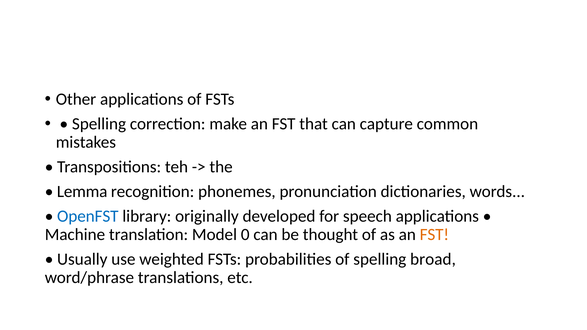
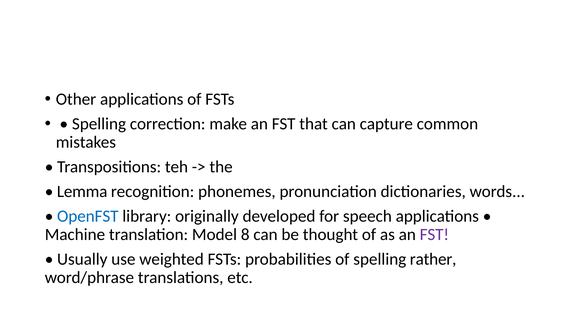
0: 0 -> 8
FST at (434, 235) colour: orange -> purple
broad: broad -> rather
